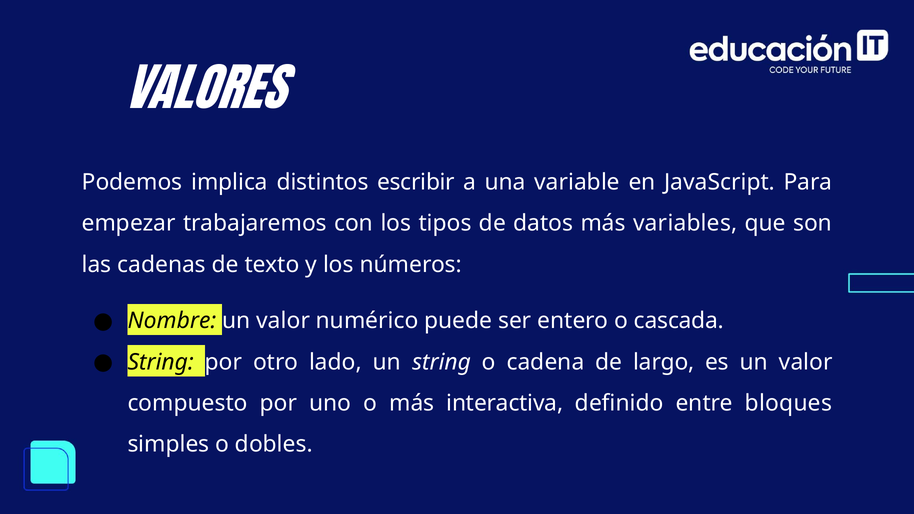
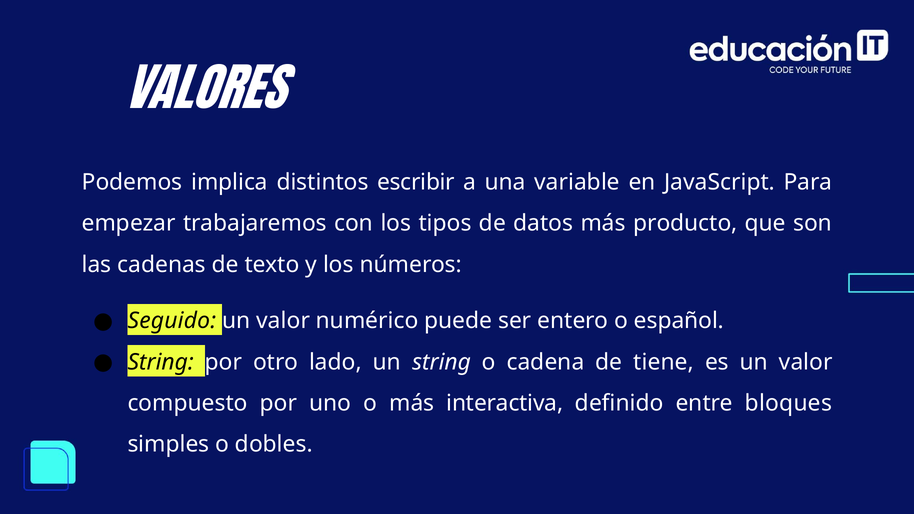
variables: variables -> producto
Nombre: Nombre -> Seguido
cascada: cascada -> español
largo: largo -> tiene
